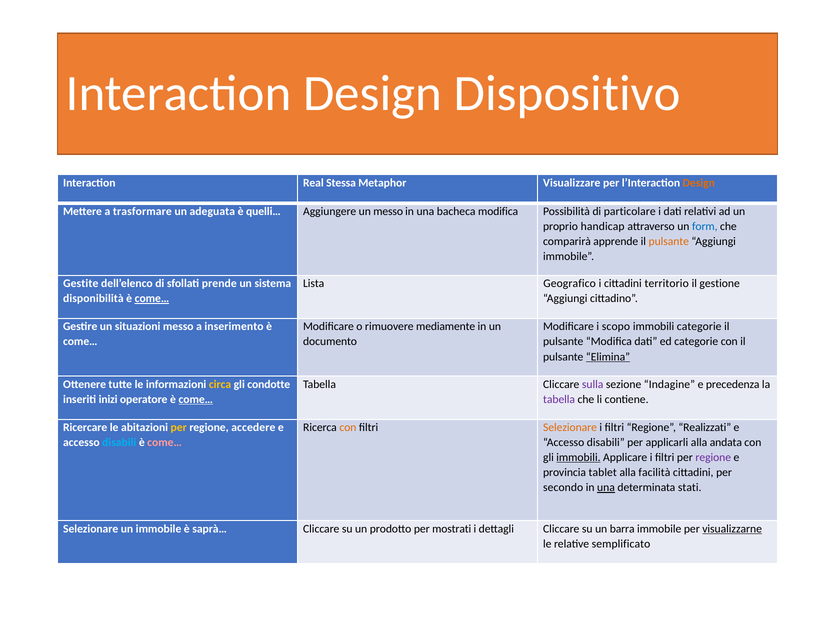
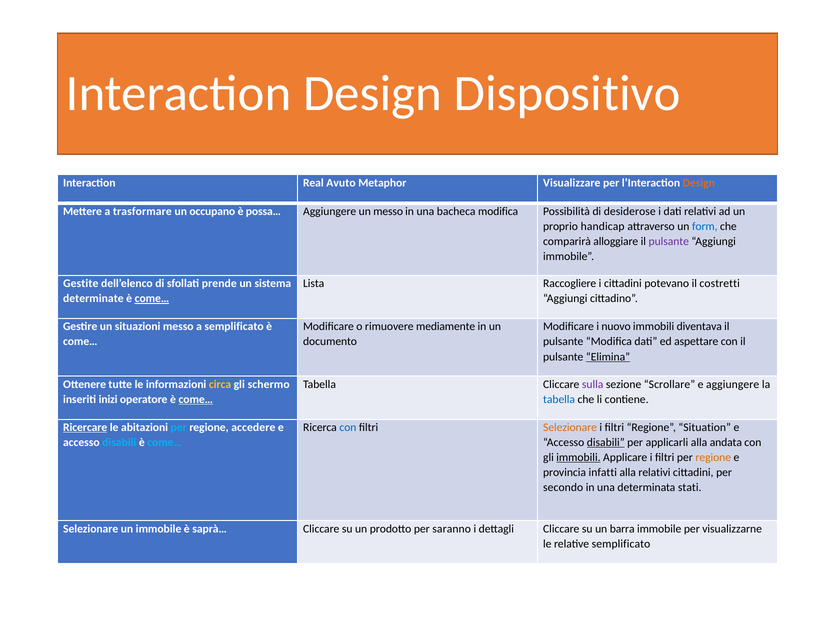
Stessa: Stessa -> Avuto
adeguata: adeguata -> occupano
quelli…: quelli… -> possa…
particolare: particolare -> desiderose
apprende: apprende -> alloggiare
pulsante at (669, 241) colour: orange -> purple
Geografico: Geografico -> Raccogliere
territorio: territorio -> potevano
gestione: gestione -> costretti
disponibilità: disponibilità -> determinate
a inserimento: inserimento -> semplificato
scopo: scopo -> nuovo
immobili categorie: categorie -> diventava
ed categorie: categorie -> aspettare
condotte: condotte -> schermo
Indagine: Indagine -> Scrollare
e precedenza: precedenza -> aggiungere
tabella at (559, 399) colour: purple -> blue
Ricercare underline: none -> present
per at (179, 428) colour: yellow -> light blue
con at (348, 428) colour: orange -> blue
Realizzati: Realizzati -> Situation
come… at (165, 443) colour: pink -> light blue
disabili at (606, 443) underline: none -> present
regione at (713, 458) colour: purple -> orange
tablet: tablet -> infatti
alla facilità: facilità -> relativi
una at (606, 488) underline: present -> none
mostrati: mostrati -> saranno
visualizzarne underline: present -> none
